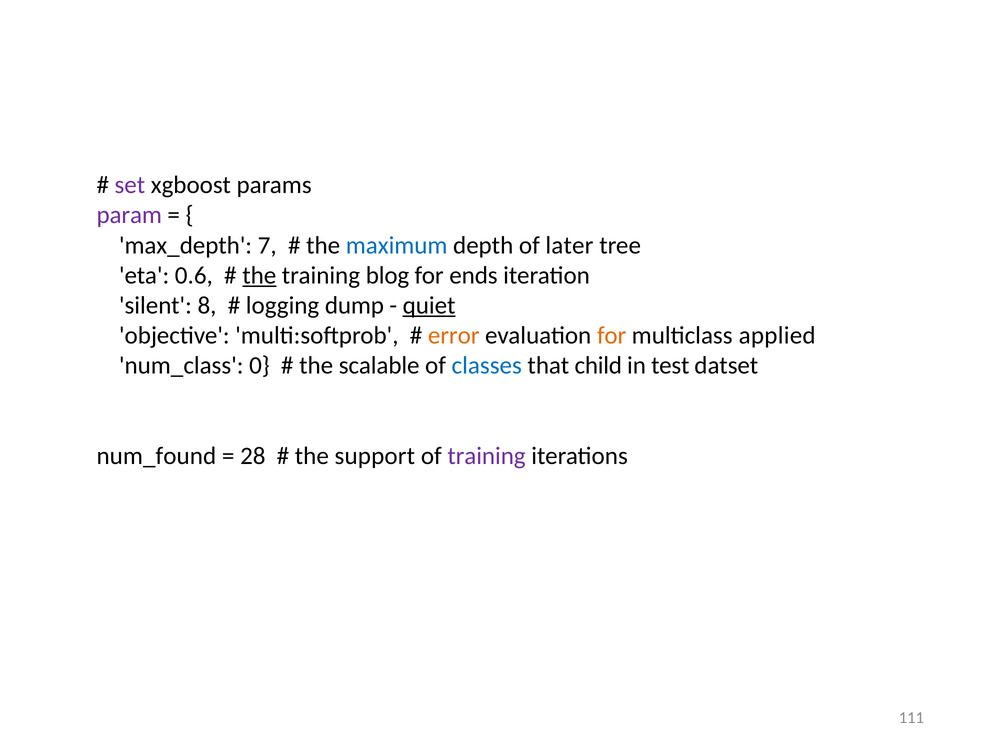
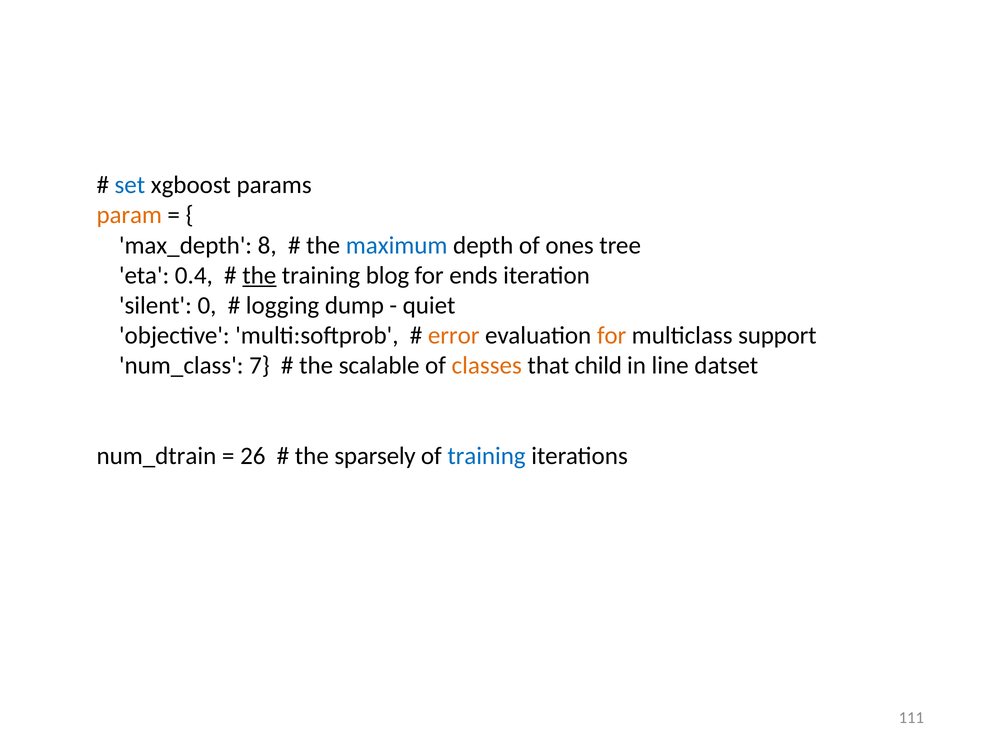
set colour: purple -> blue
param colour: purple -> orange
7: 7 -> 8
later: later -> ones
0.6: 0.6 -> 0.4
8: 8 -> 0
quiet underline: present -> none
applied: applied -> support
0: 0 -> 7
classes colour: blue -> orange
test: test -> line
num_found: num_found -> num_dtrain
28: 28 -> 26
support: support -> sparsely
training at (487, 456) colour: purple -> blue
